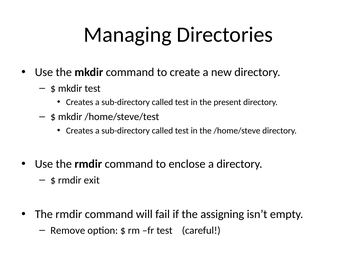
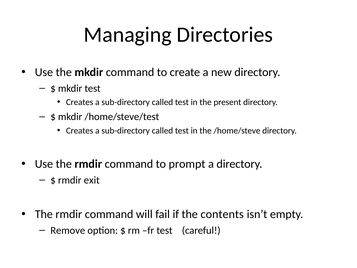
enclose: enclose -> prompt
assigning: assigning -> contents
